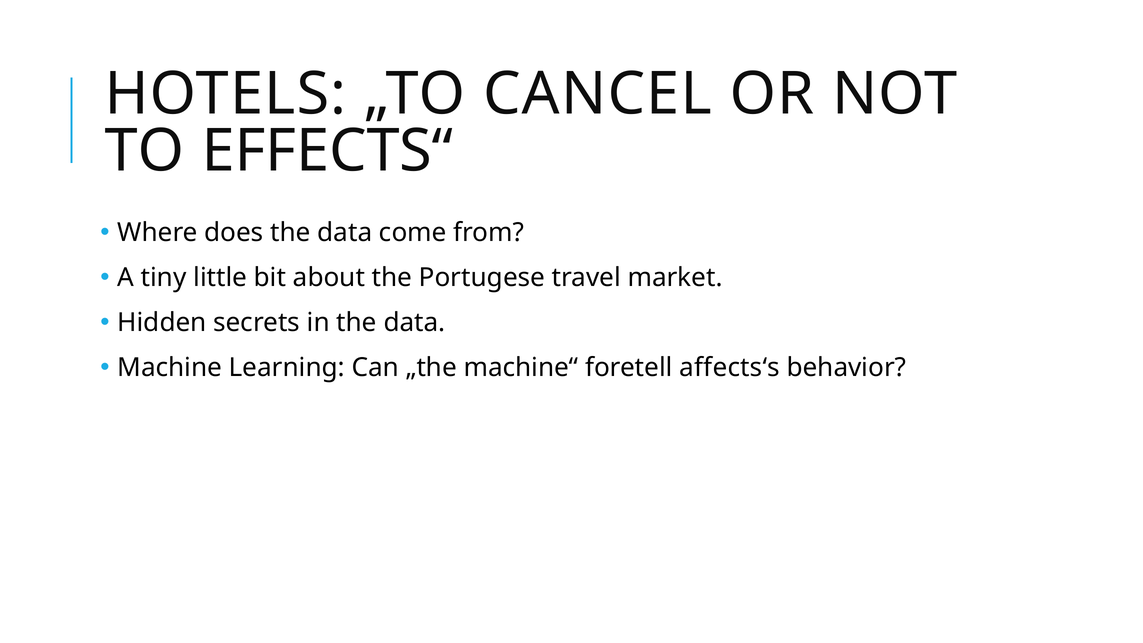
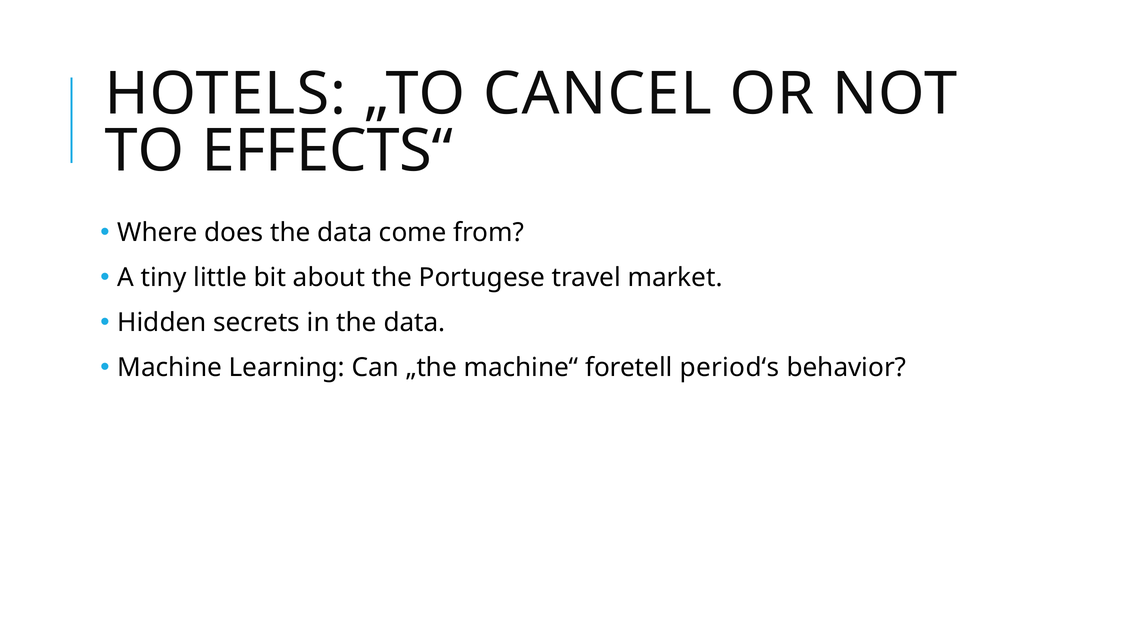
affects‘s: affects‘s -> period‘s
